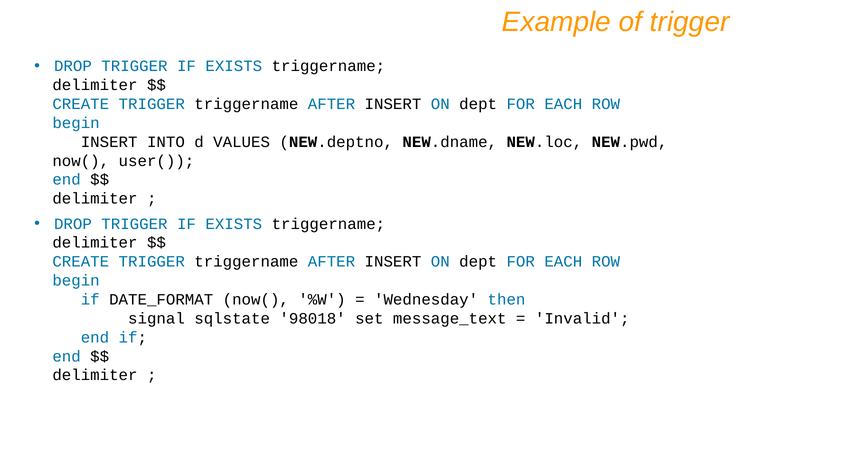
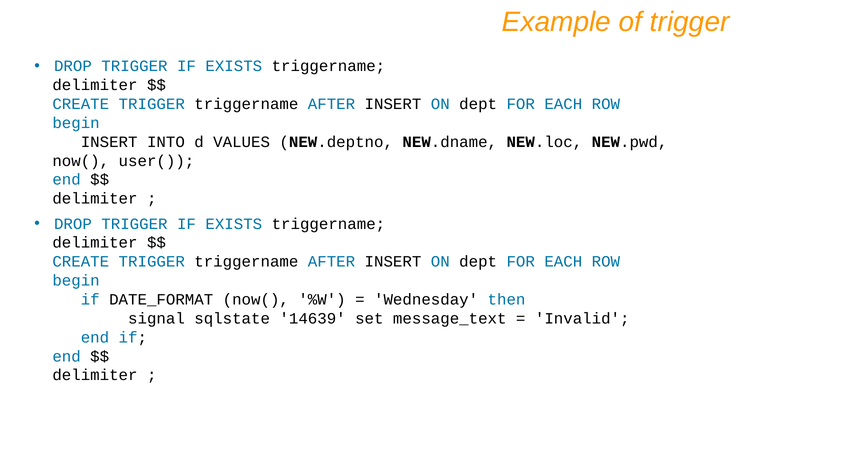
98018: 98018 -> 14639
